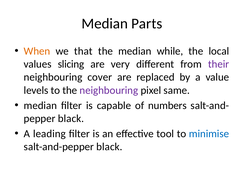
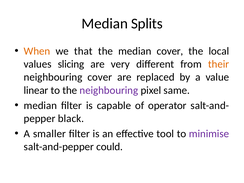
Parts: Parts -> Splits
median while: while -> cover
their colour: purple -> orange
levels: levels -> linear
numbers: numbers -> operator
leading: leading -> smaller
minimise colour: blue -> purple
salt-and-pepper black: black -> could
